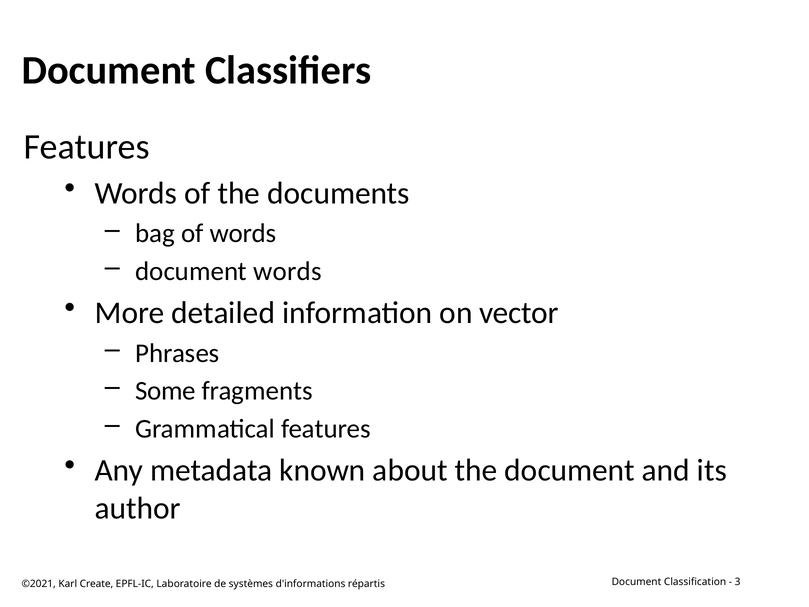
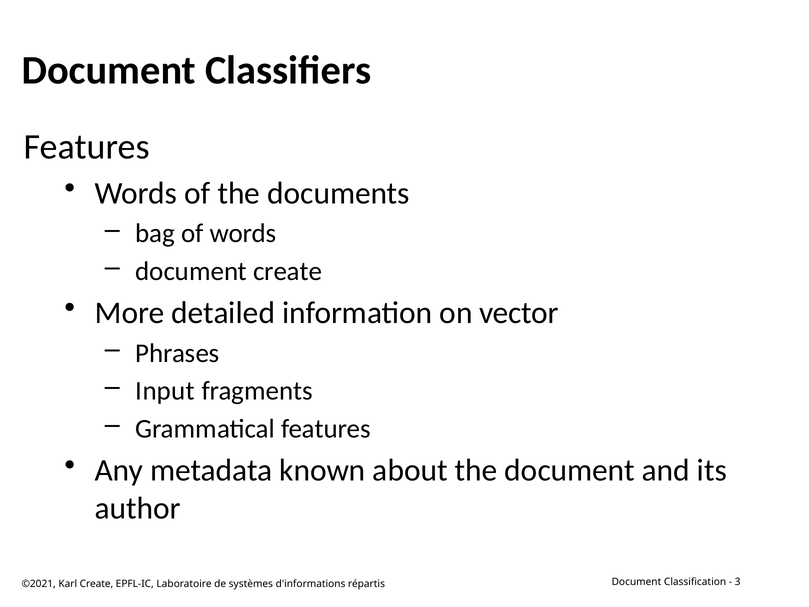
document words: words -> create
Some: Some -> Input
